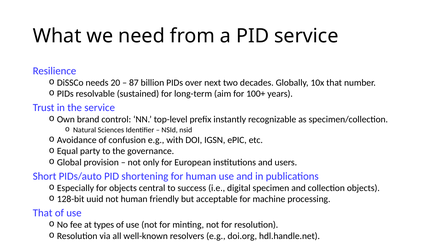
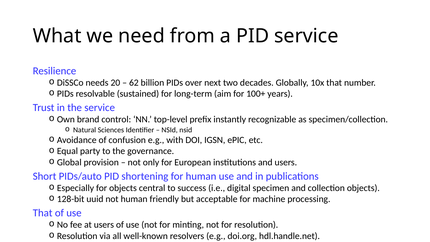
87: 87 -> 62
at types: types -> users
